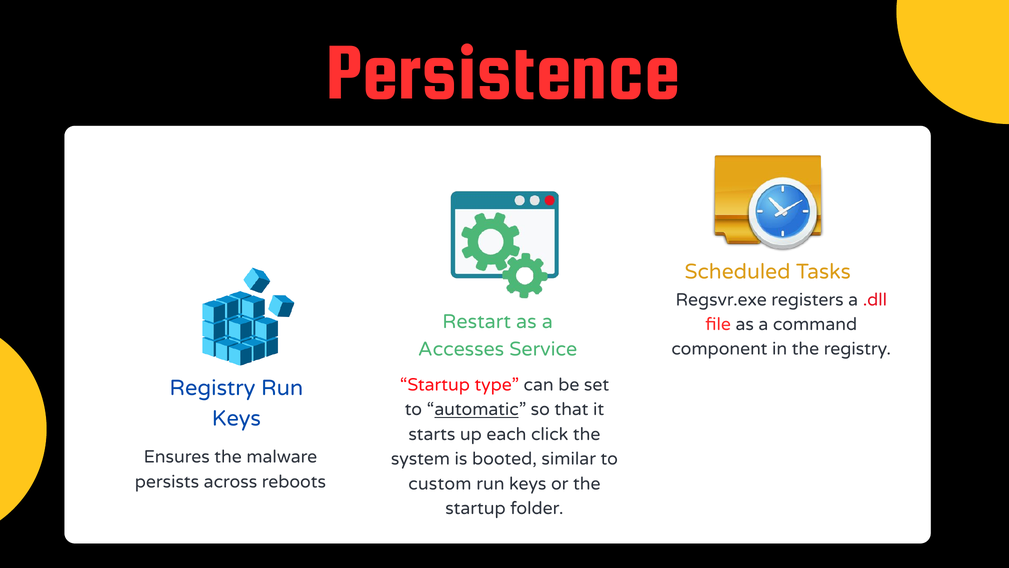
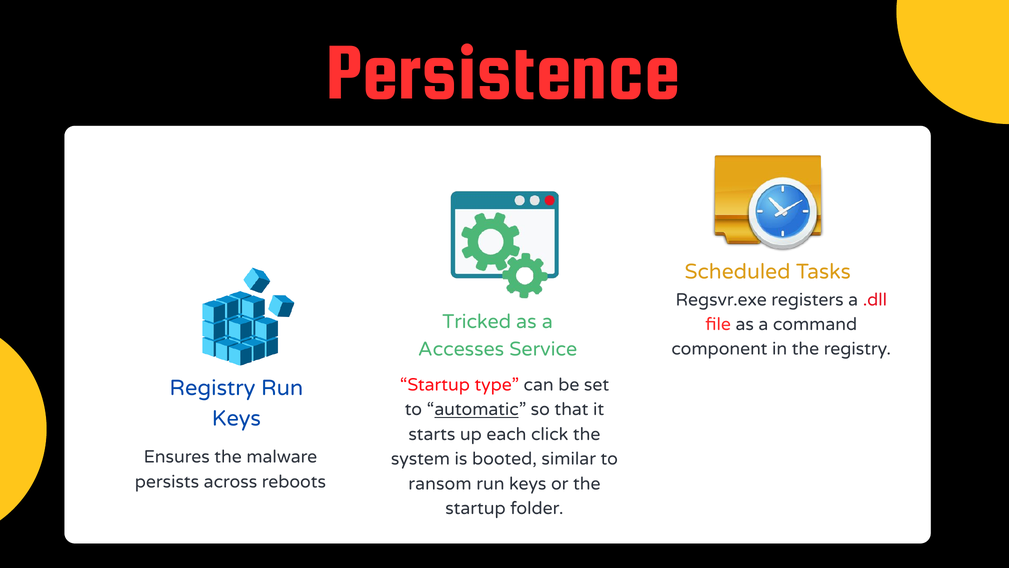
Restart: Restart -> Tricked
custom: custom -> ransom
